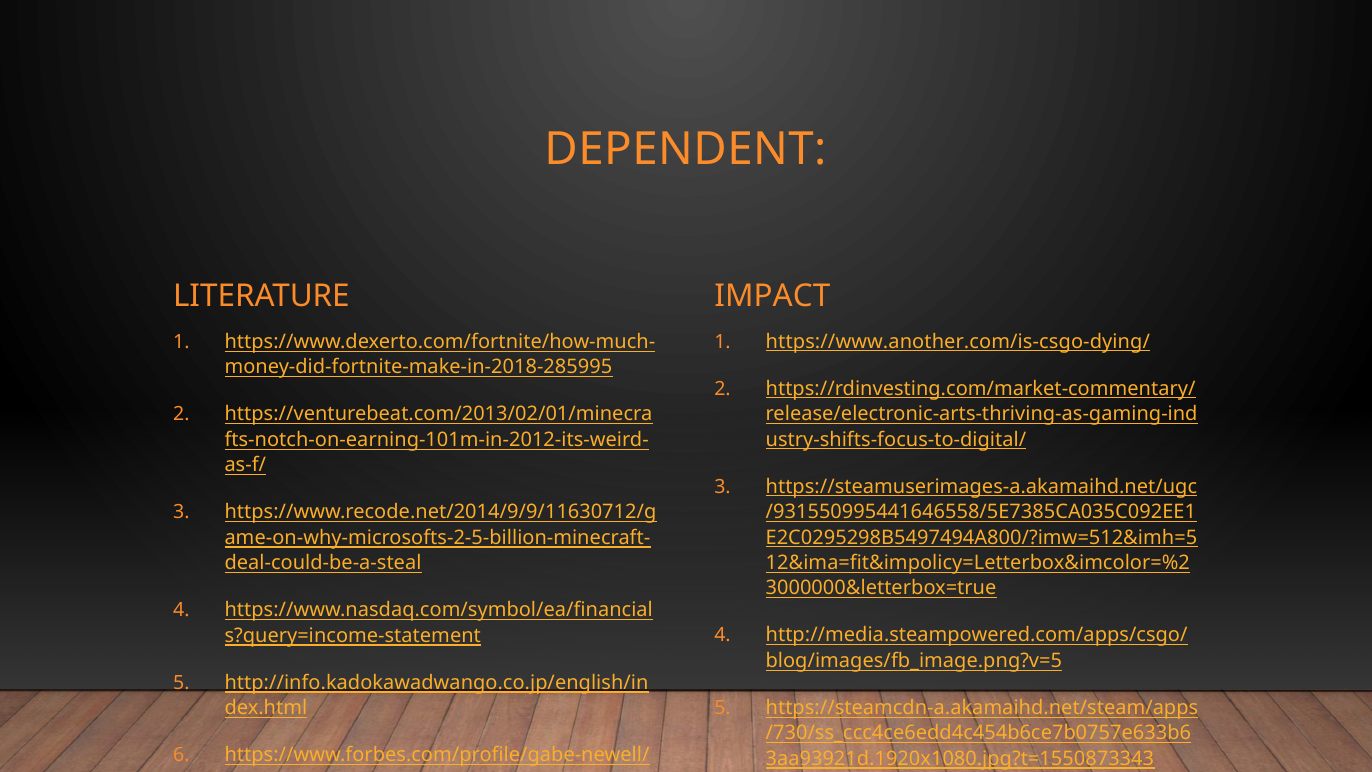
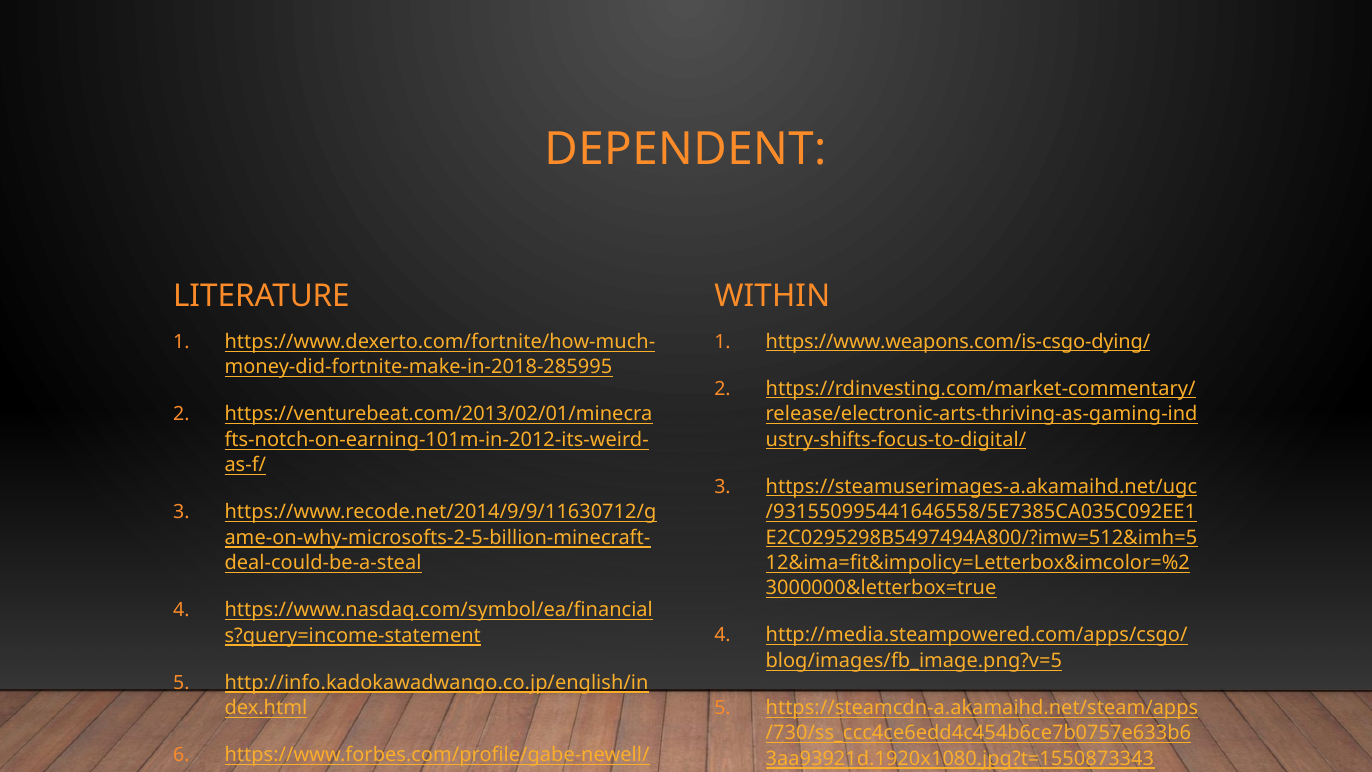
IMPACT: IMPACT -> WITHIN
https://www.another.com/is-csgo-dying/: https://www.another.com/is-csgo-dying/ -> https://www.weapons.com/is-csgo-dying/
